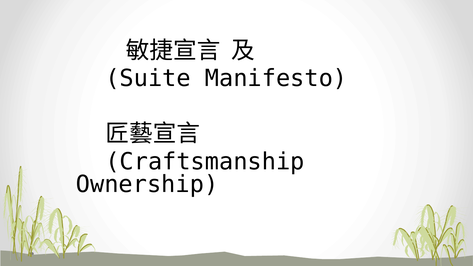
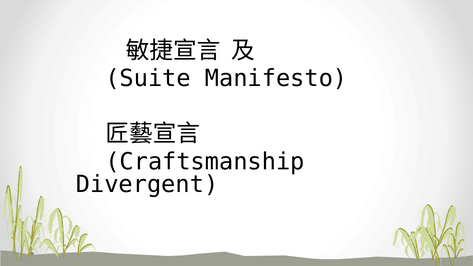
Ownership: Ownership -> Divergent
